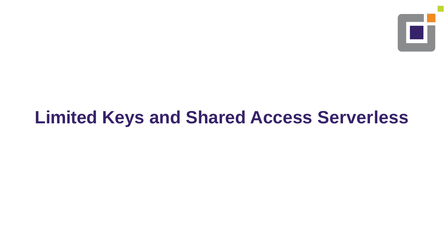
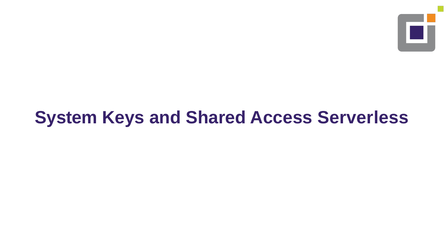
Limited: Limited -> System
